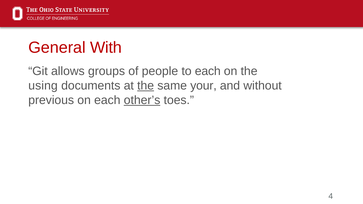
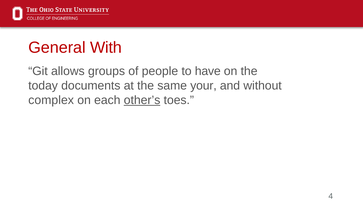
to each: each -> have
using: using -> today
the at (146, 86) underline: present -> none
previous: previous -> complex
